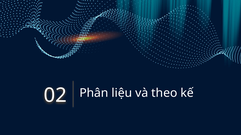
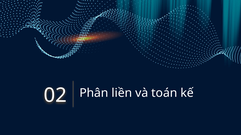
liệu: liệu -> liền
theo: theo -> toán
